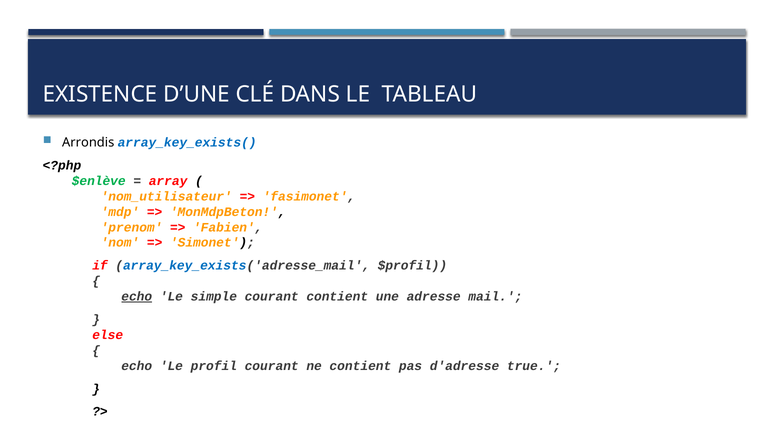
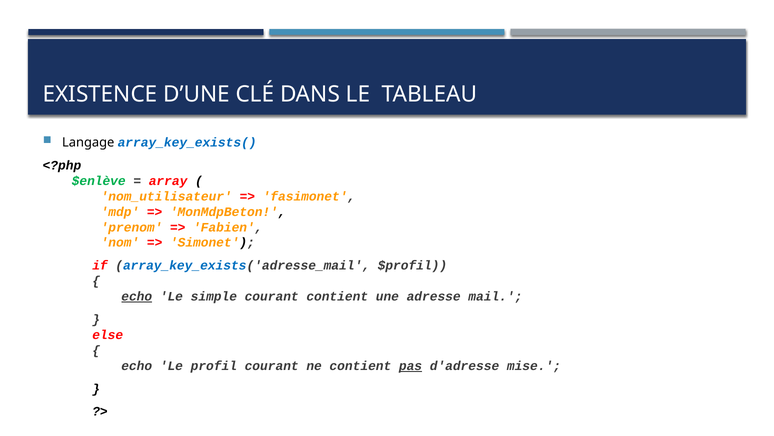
Arrondis: Arrondis -> Langage
pas underline: none -> present
true: true -> mise
